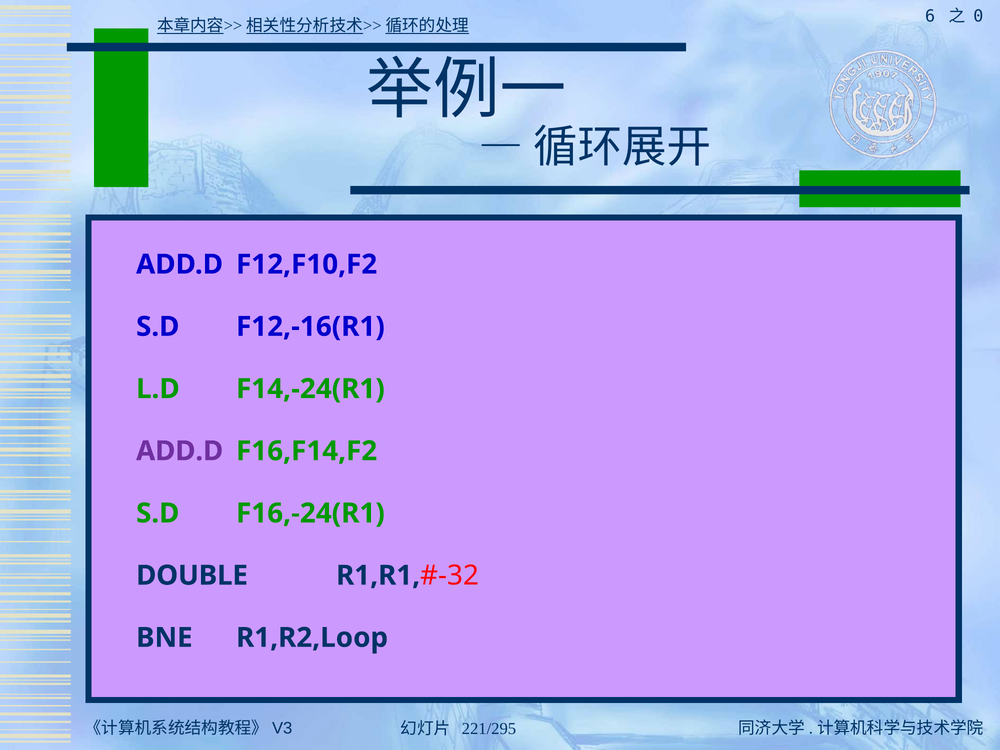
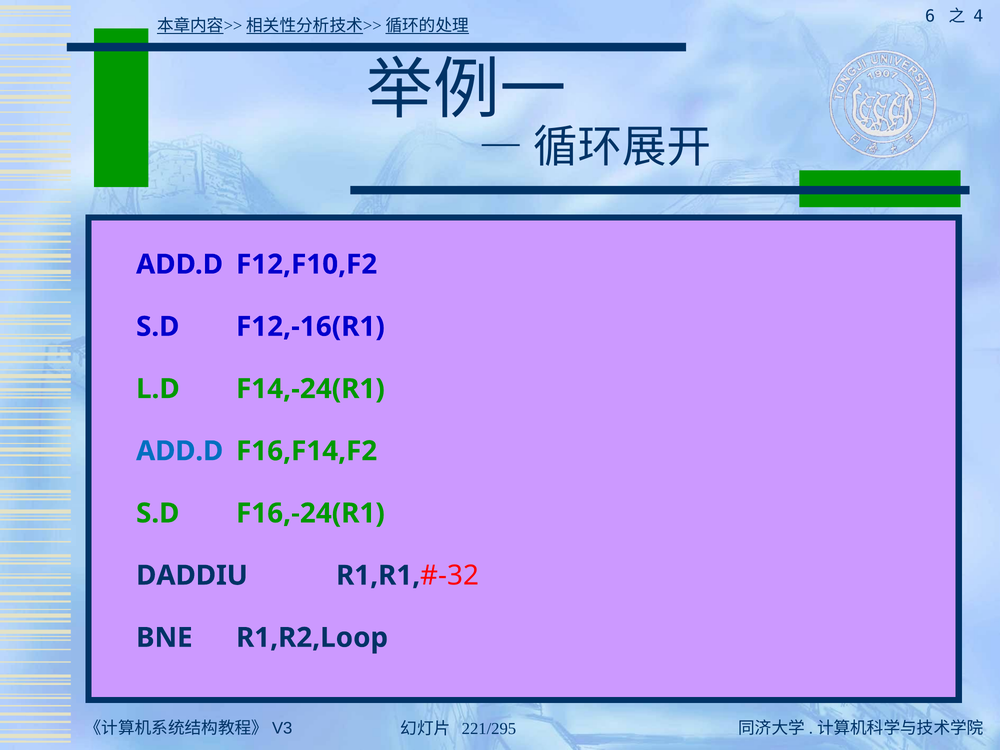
0: 0 -> 4
ADD.D at (180, 451) colour: purple -> blue
DOUBLE: DOUBLE -> DADDIU
